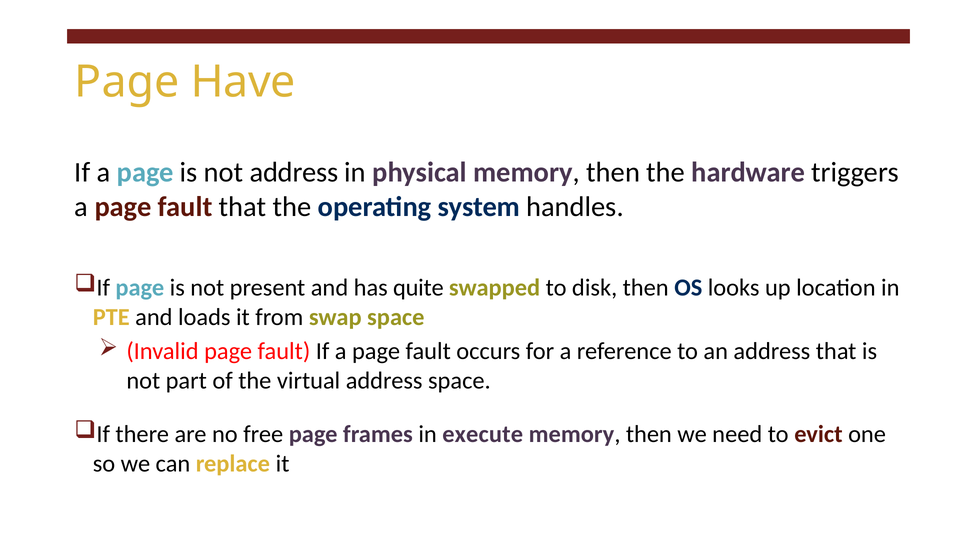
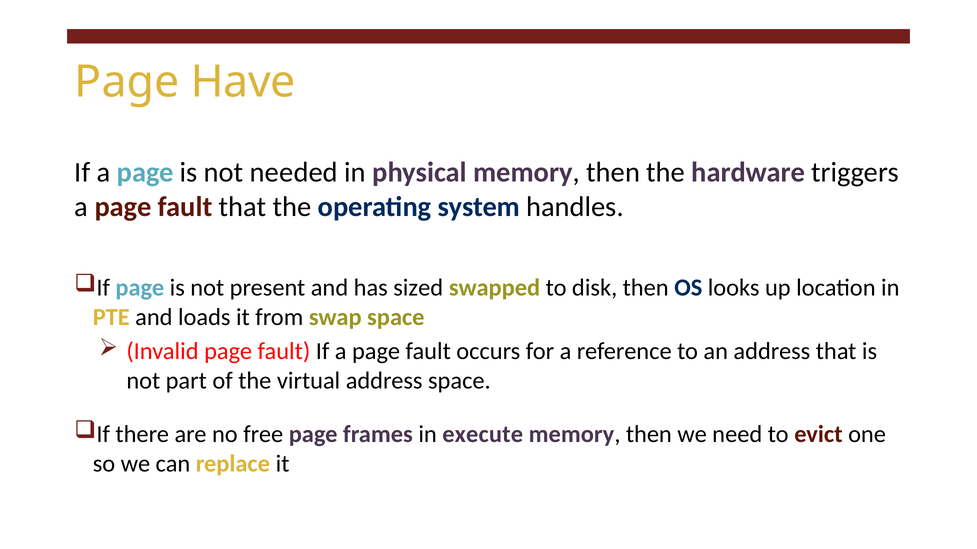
not address: address -> needed
quite: quite -> sized
